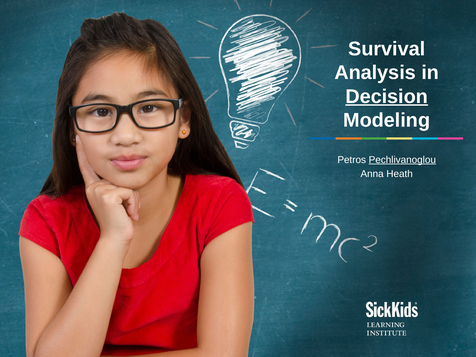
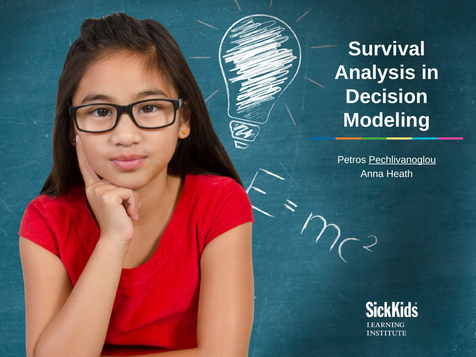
Decision underline: present -> none
